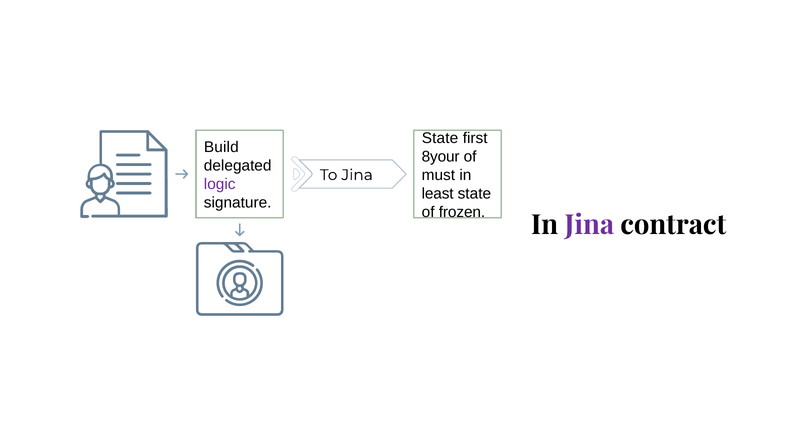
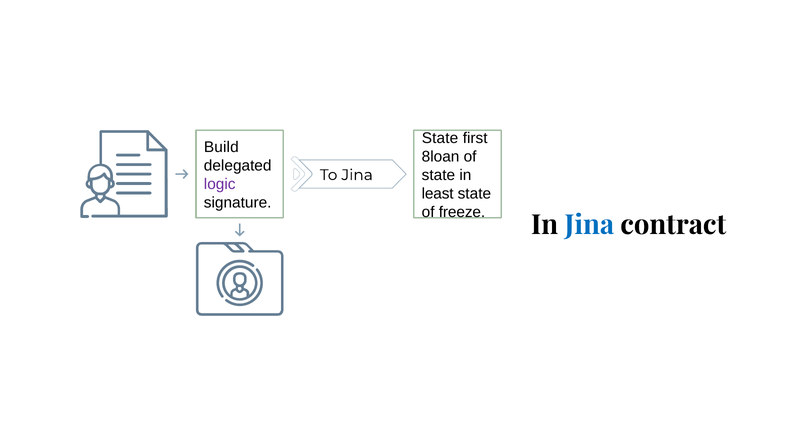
8your: 8your -> 8loan
must at (438, 175): must -> state
frozen: frozen -> freeze
Jina at (589, 225) colour: purple -> blue
